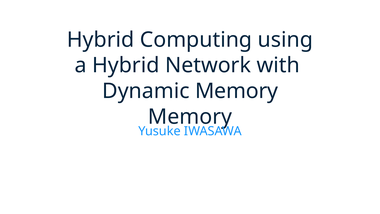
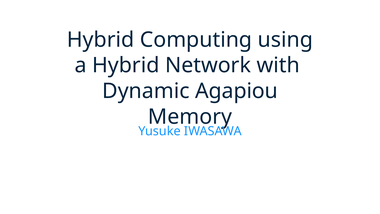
Dynamic Memory: Memory -> Agapiou
